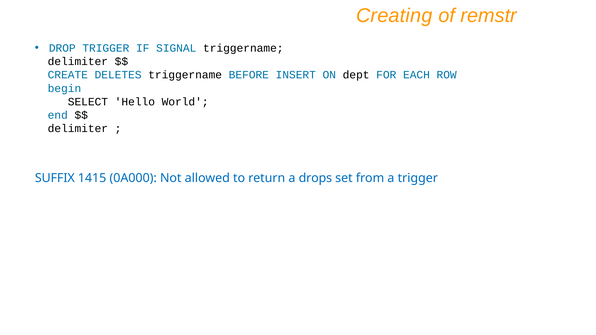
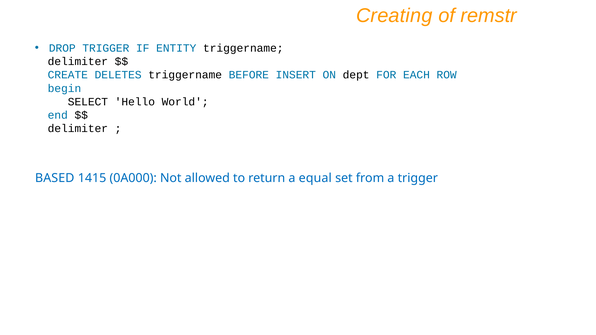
SIGNAL: SIGNAL -> ENTITY
SUFFIX: SUFFIX -> BASED
drops: drops -> equal
